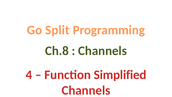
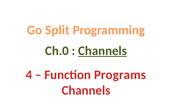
Ch.8: Ch.8 -> Ch.0
Channels at (103, 51) underline: none -> present
Simplified: Simplified -> Programs
